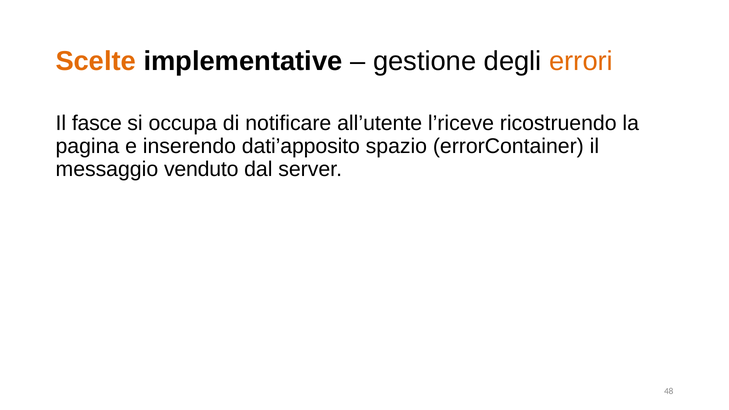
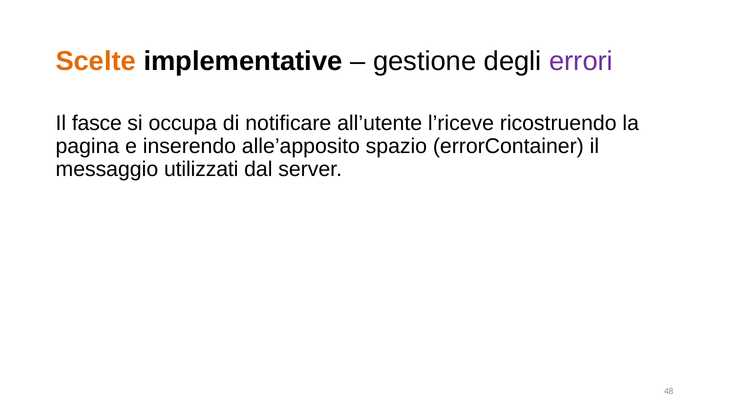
errori colour: orange -> purple
dati’apposito: dati’apposito -> alle’apposito
venduto: venduto -> utilizzati
